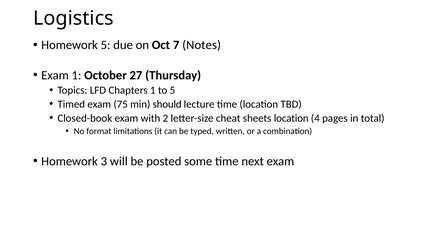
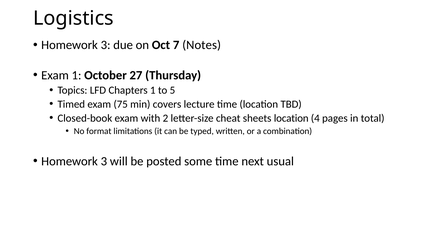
5 at (106, 45): 5 -> 3
min should: should -> covers
next exam: exam -> usual
